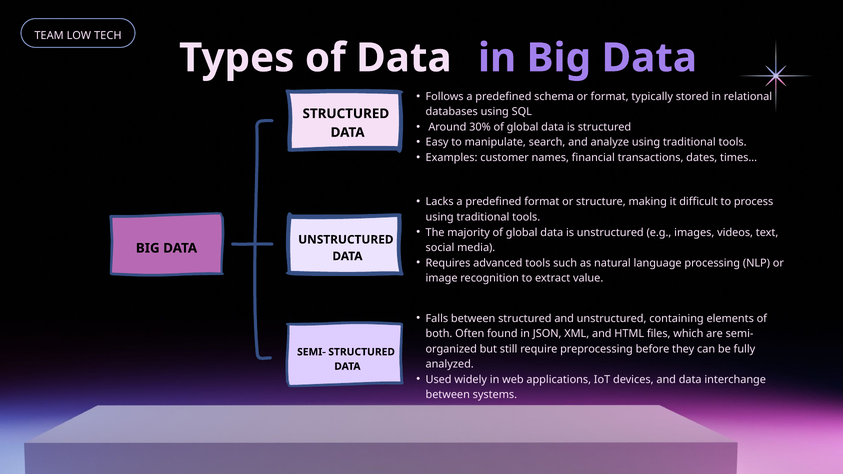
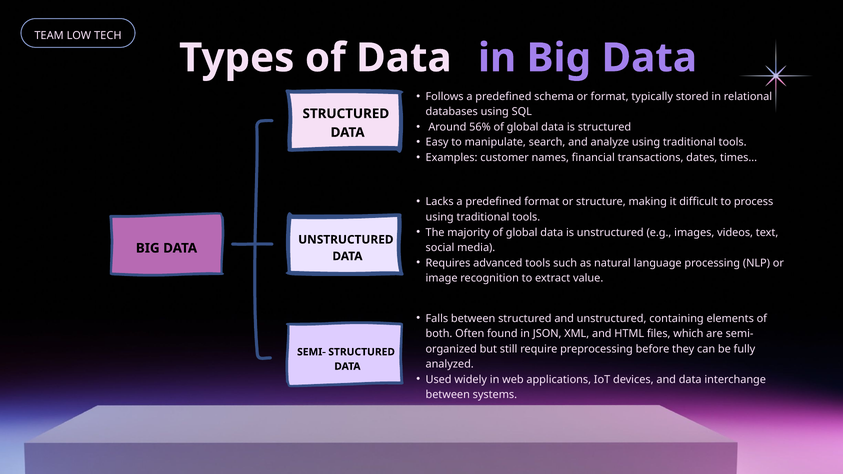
30%: 30% -> 56%
